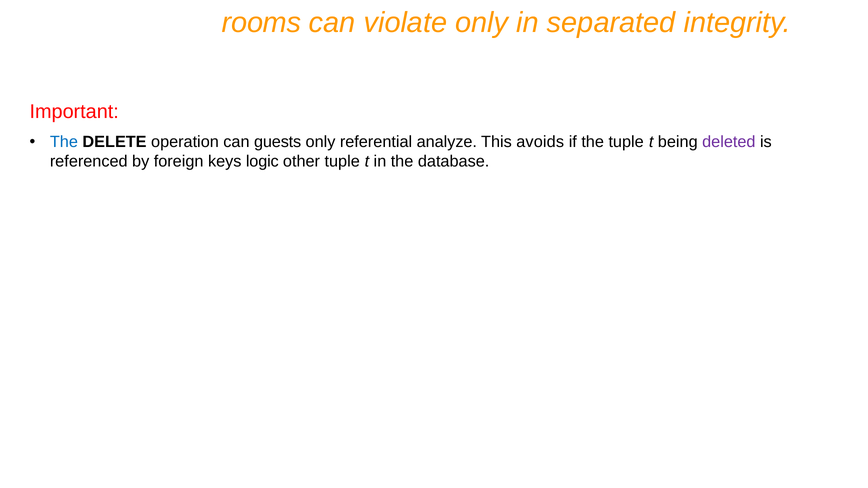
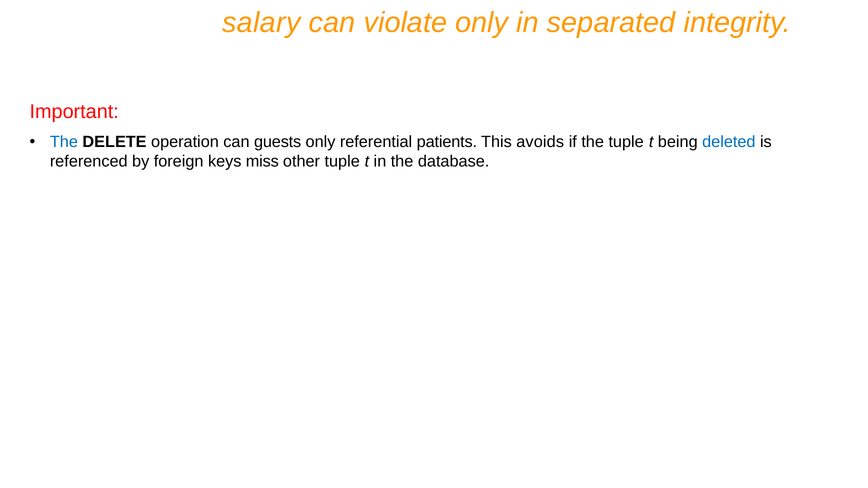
rooms: rooms -> salary
analyze: analyze -> patients
deleted colour: purple -> blue
logic: logic -> miss
